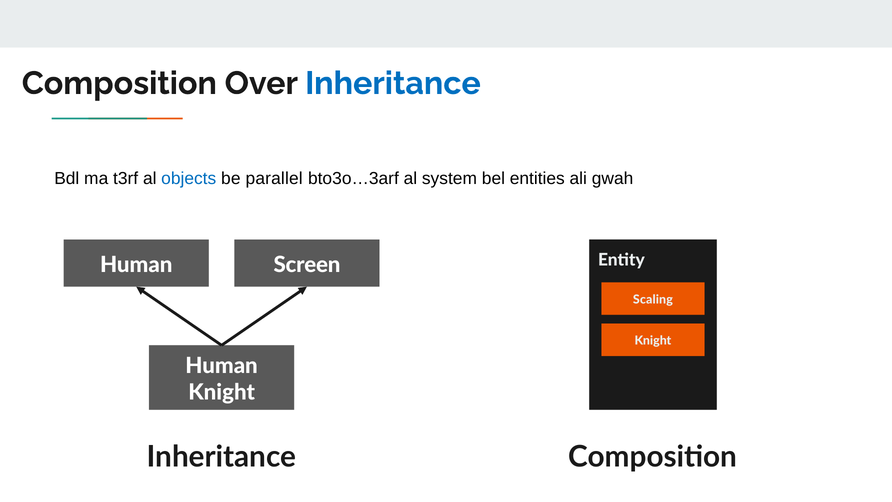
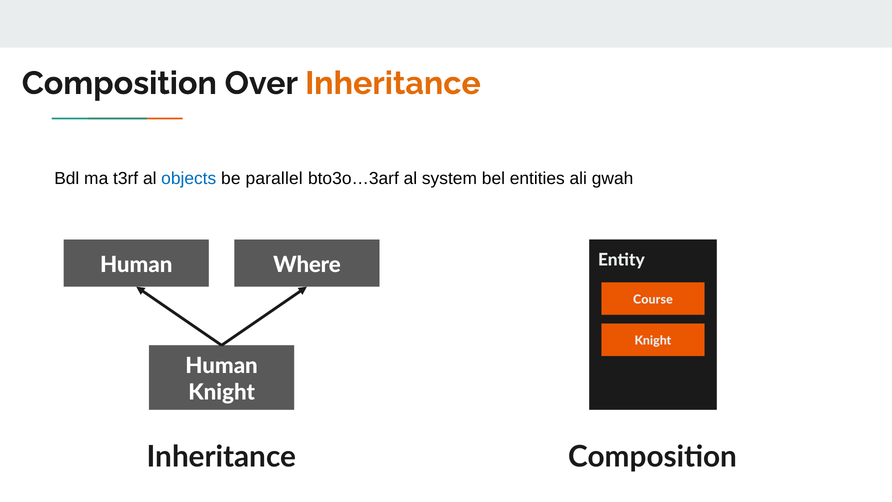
Inheritance at (393, 83) colour: blue -> orange
Screen: Screen -> Where
Scaling: Scaling -> Course
